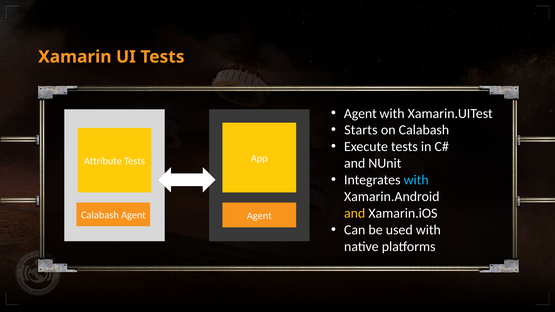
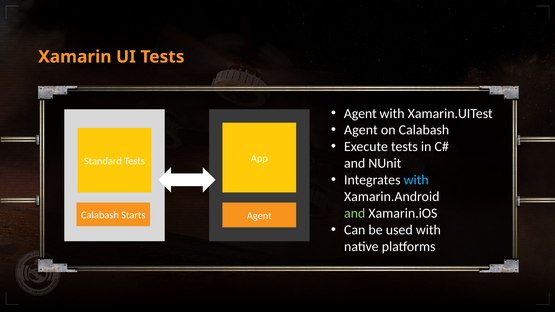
Starts at (361, 130): Starts -> Agent
Attribute: Attribute -> Standard
and at (355, 213) colour: yellow -> light green
Calabash Agent: Agent -> Starts
